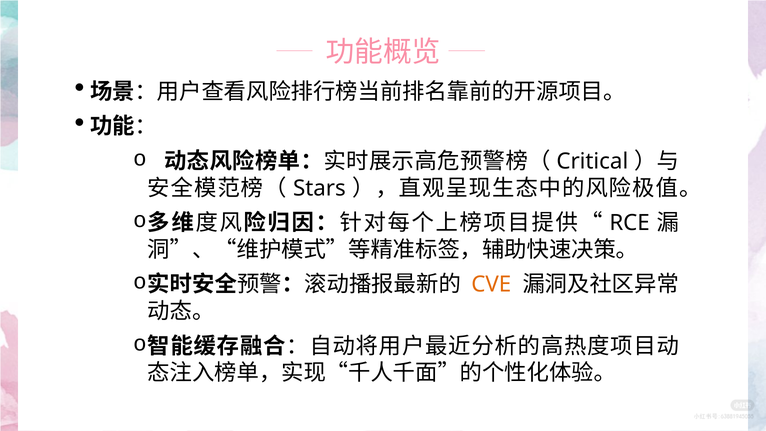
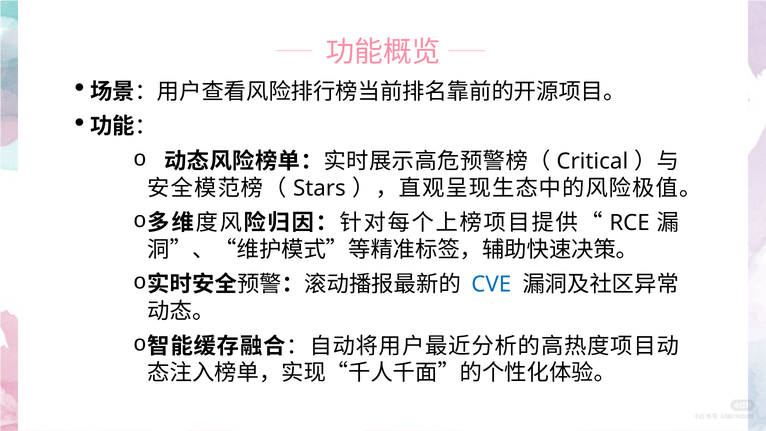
CVE colour: orange -> blue
